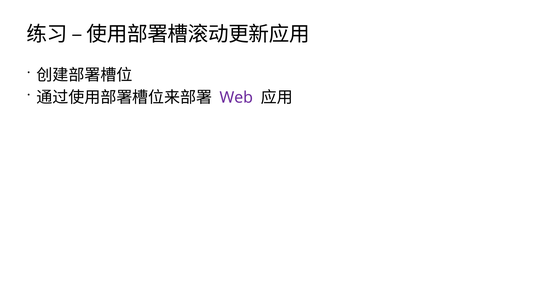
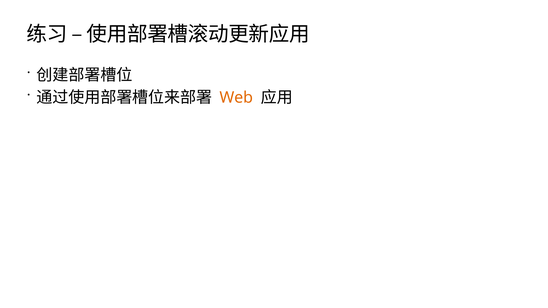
Web colour: purple -> orange
